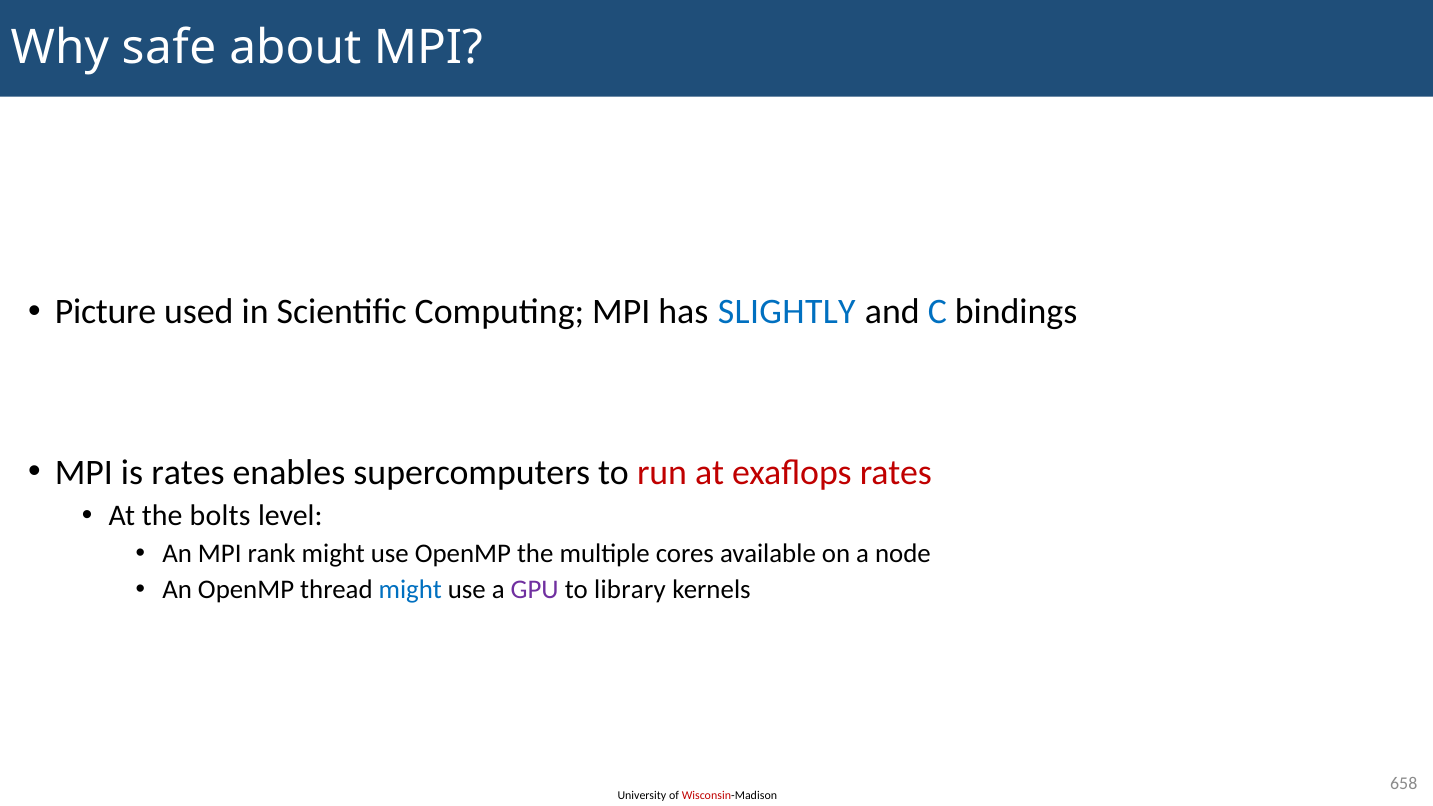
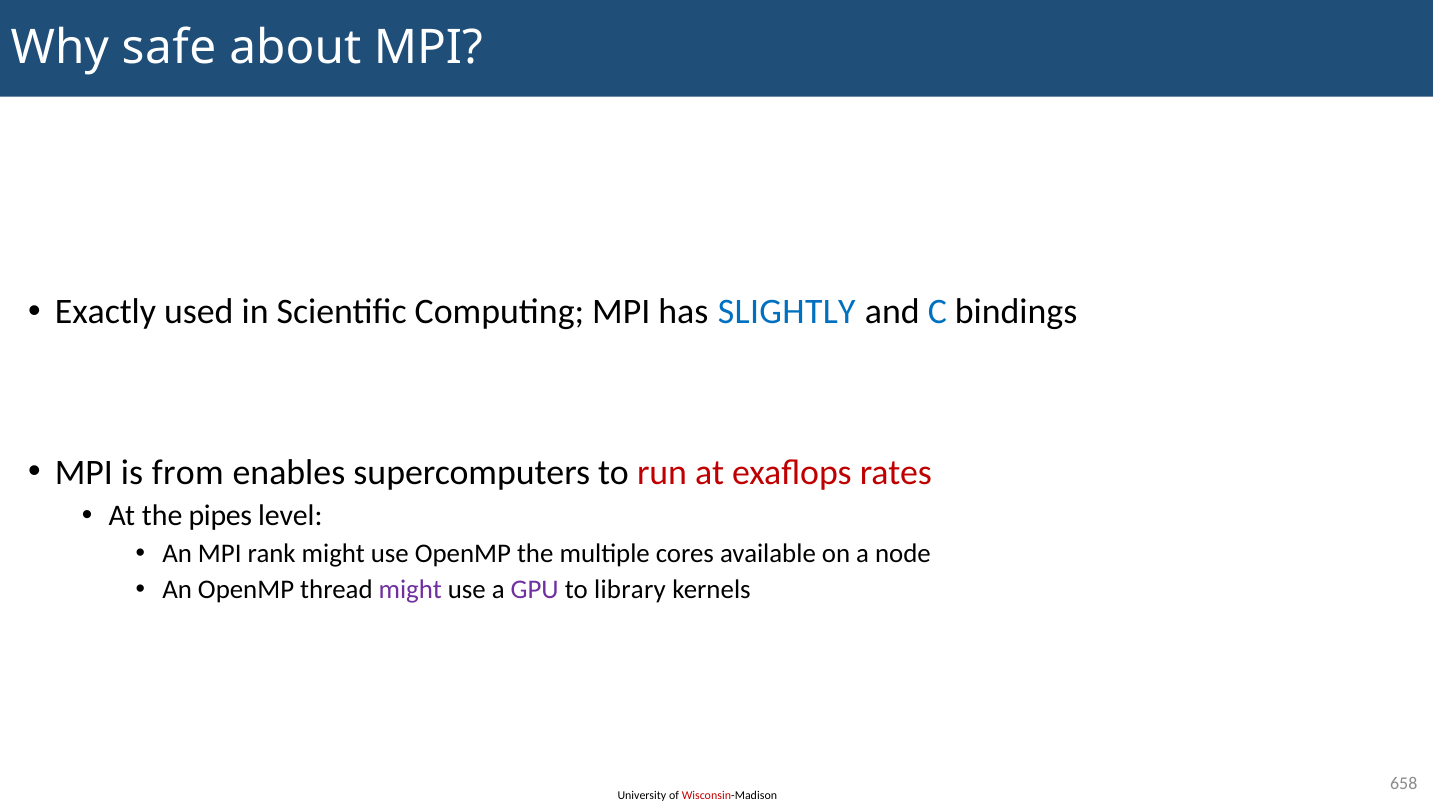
Picture: Picture -> Exactly
is rates: rates -> from
bolts: bolts -> pipes
might at (410, 590) colour: blue -> purple
